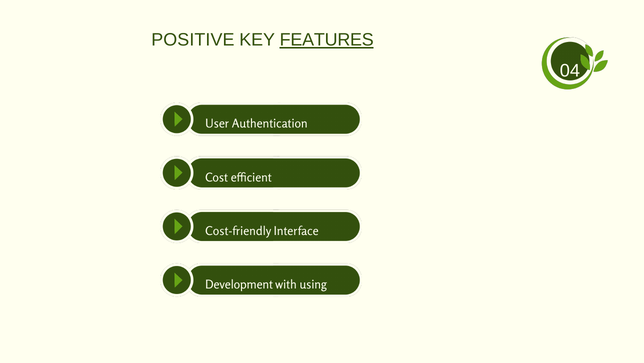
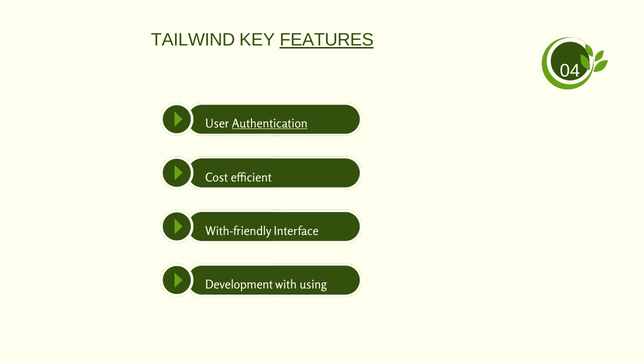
POSITIVE: POSITIVE -> TAILWIND
Authentication underline: none -> present
Cost-friendly: Cost-friendly -> With-friendly
